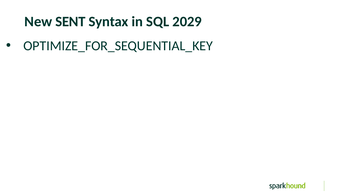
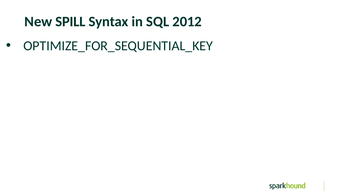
SENT: SENT -> SPILL
2029: 2029 -> 2012
